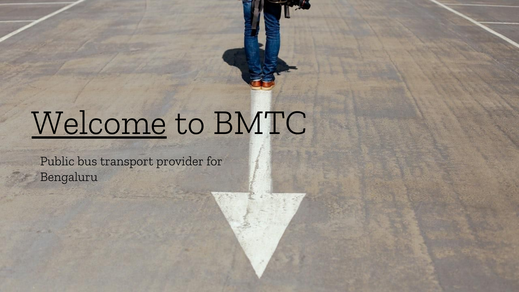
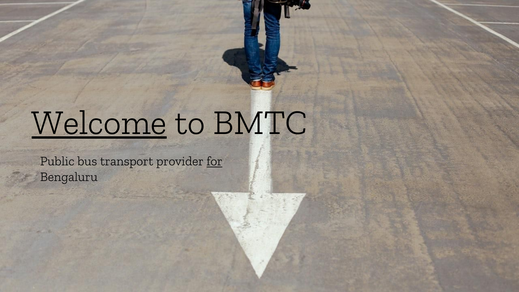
for underline: none -> present
